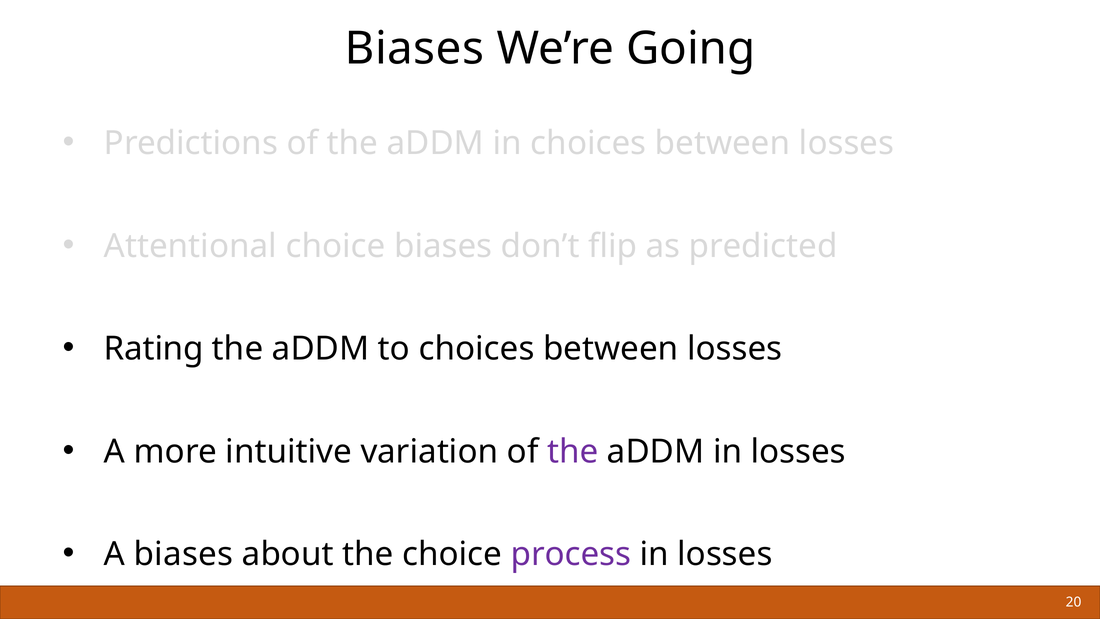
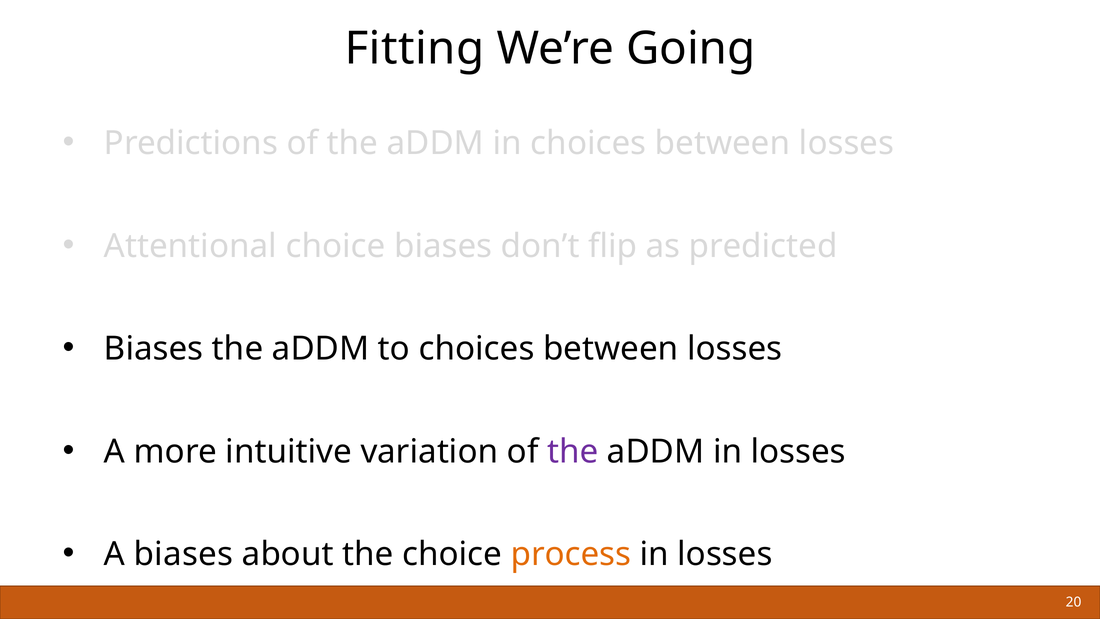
Biases at (414, 49): Biases -> Fitting
Rating at (154, 349): Rating -> Biases
process colour: purple -> orange
